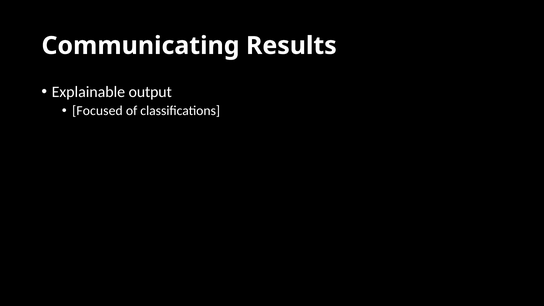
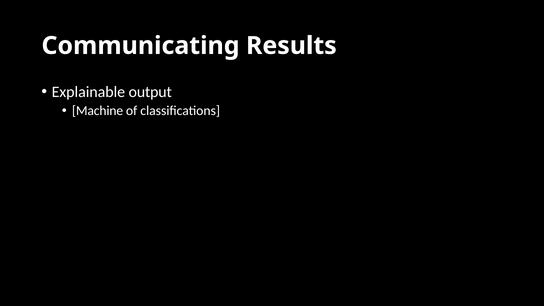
Focused: Focused -> Machine
